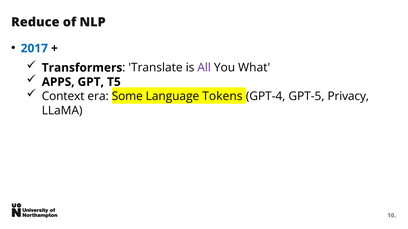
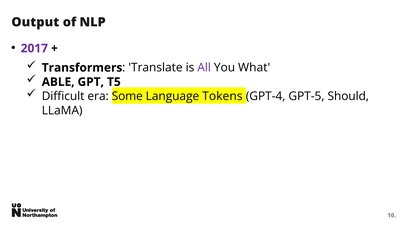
Reduce: Reduce -> Output
2017 colour: blue -> purple
APPS: APPS -> ABLE
Context: Context -> Difficult
Privacy: Privacy -> Should
